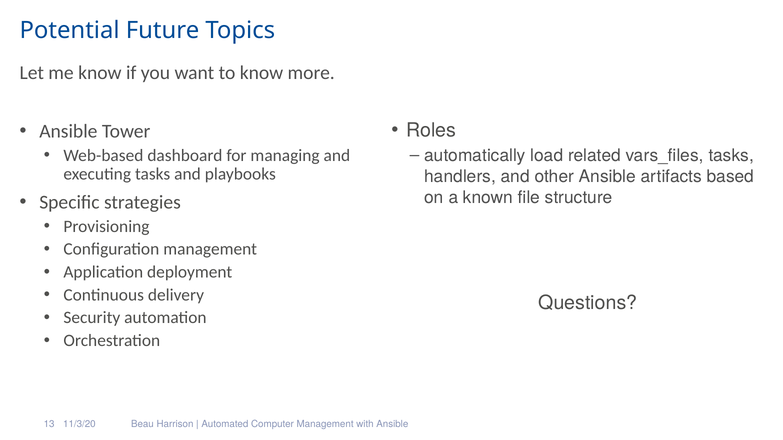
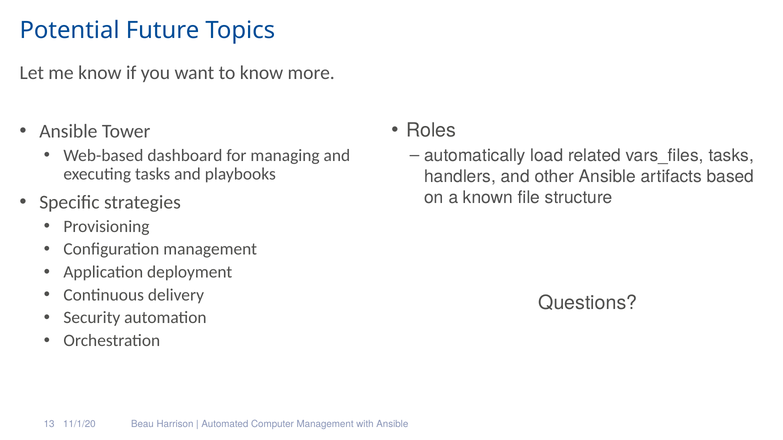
11/3/20: 11/3/20 -> 11/1/20
